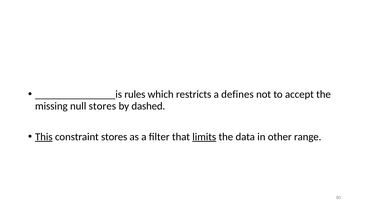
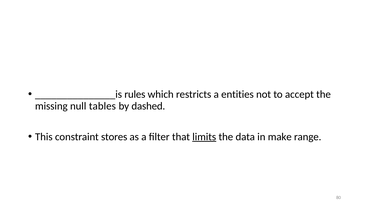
defines: defines -> entities
null stores: stores -> tables
This underline: present -> none
other: other -> make
